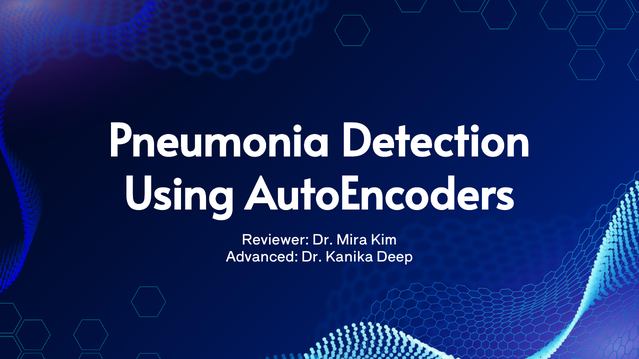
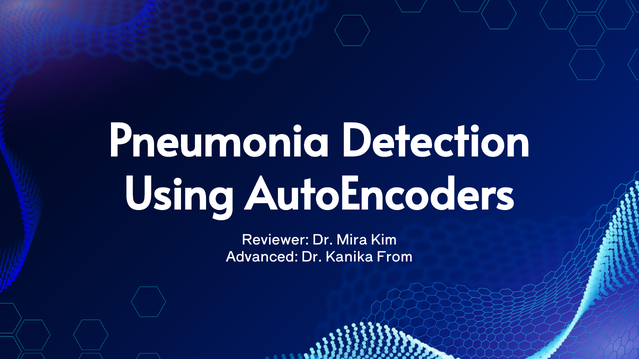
Deep: Deep -> From
